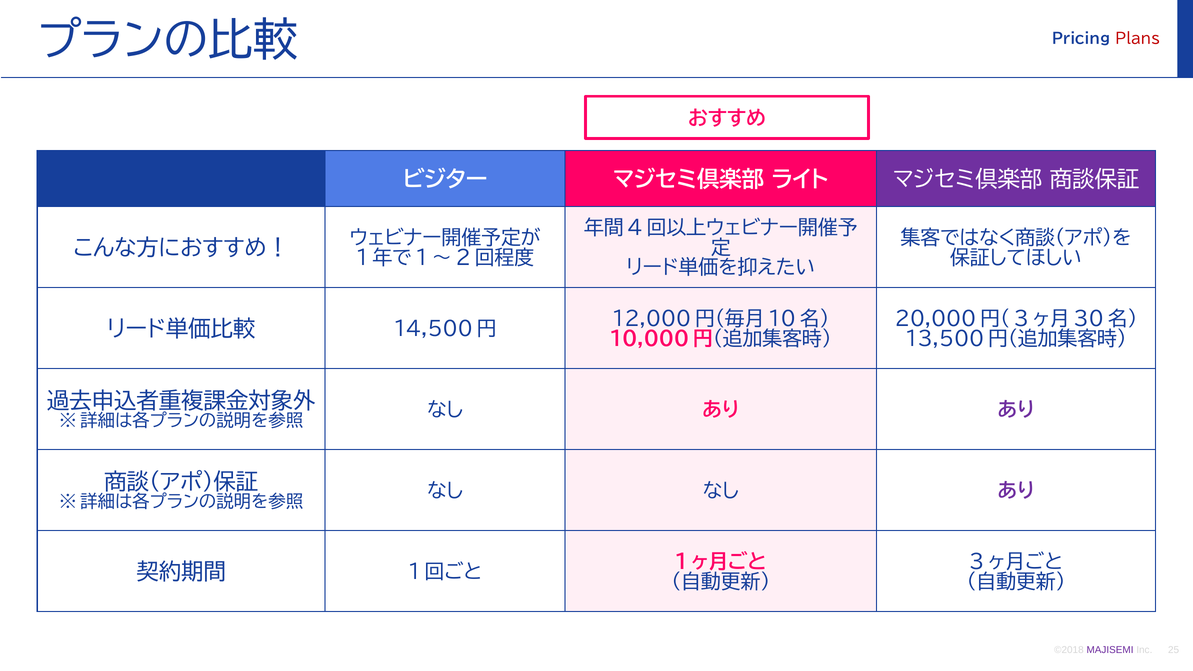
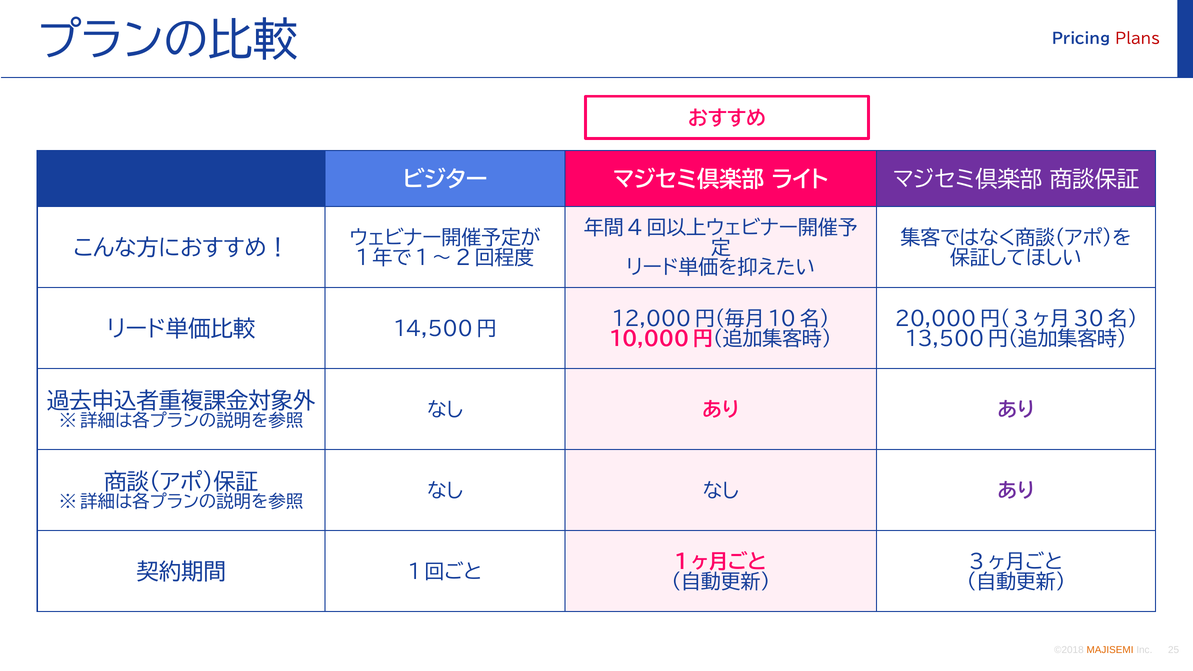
MAJISEMI colour: purple -> orange
